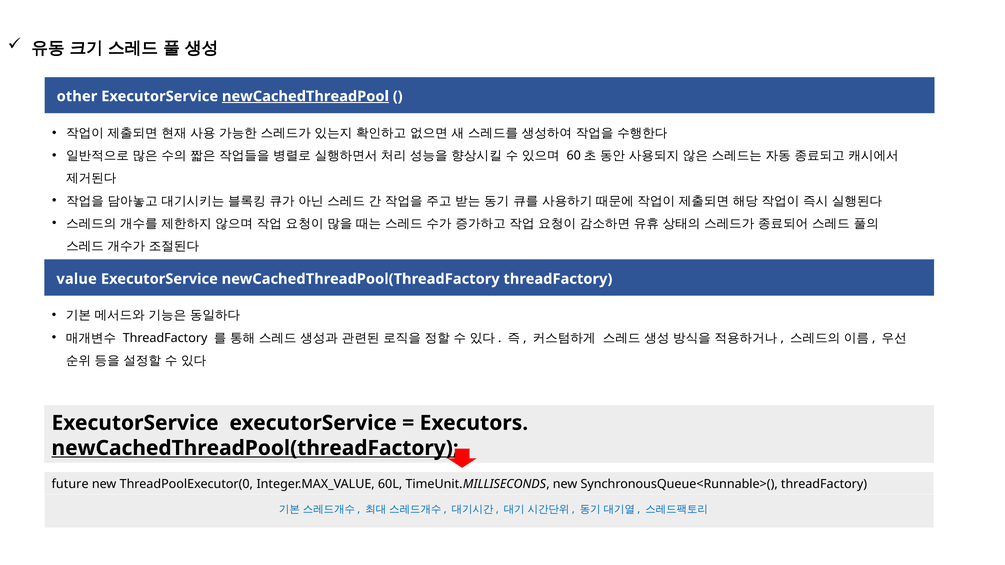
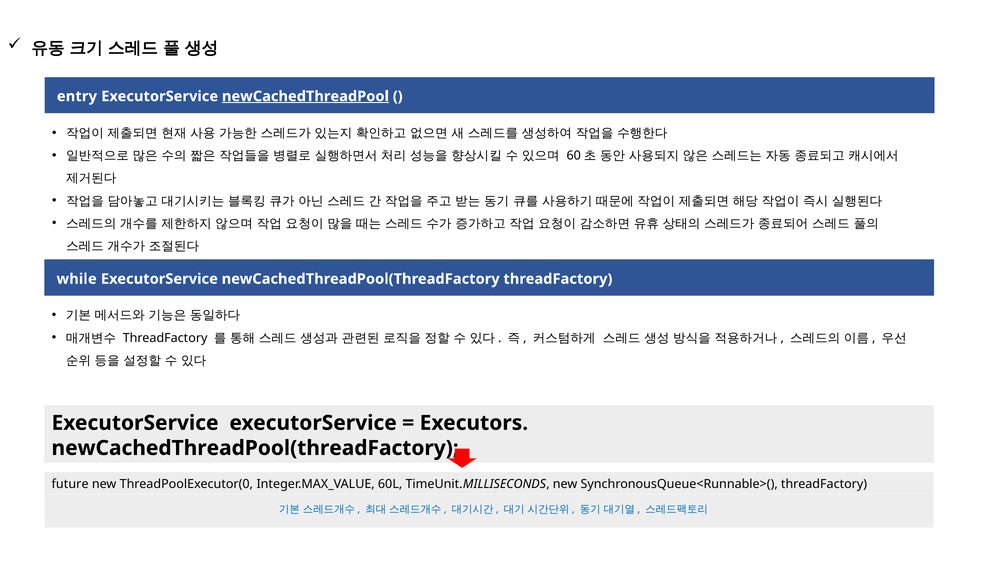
other: other -> entry
value: value -> while
newCachedThreadPool(threadFactory at (255, 448) underline: present -> none
